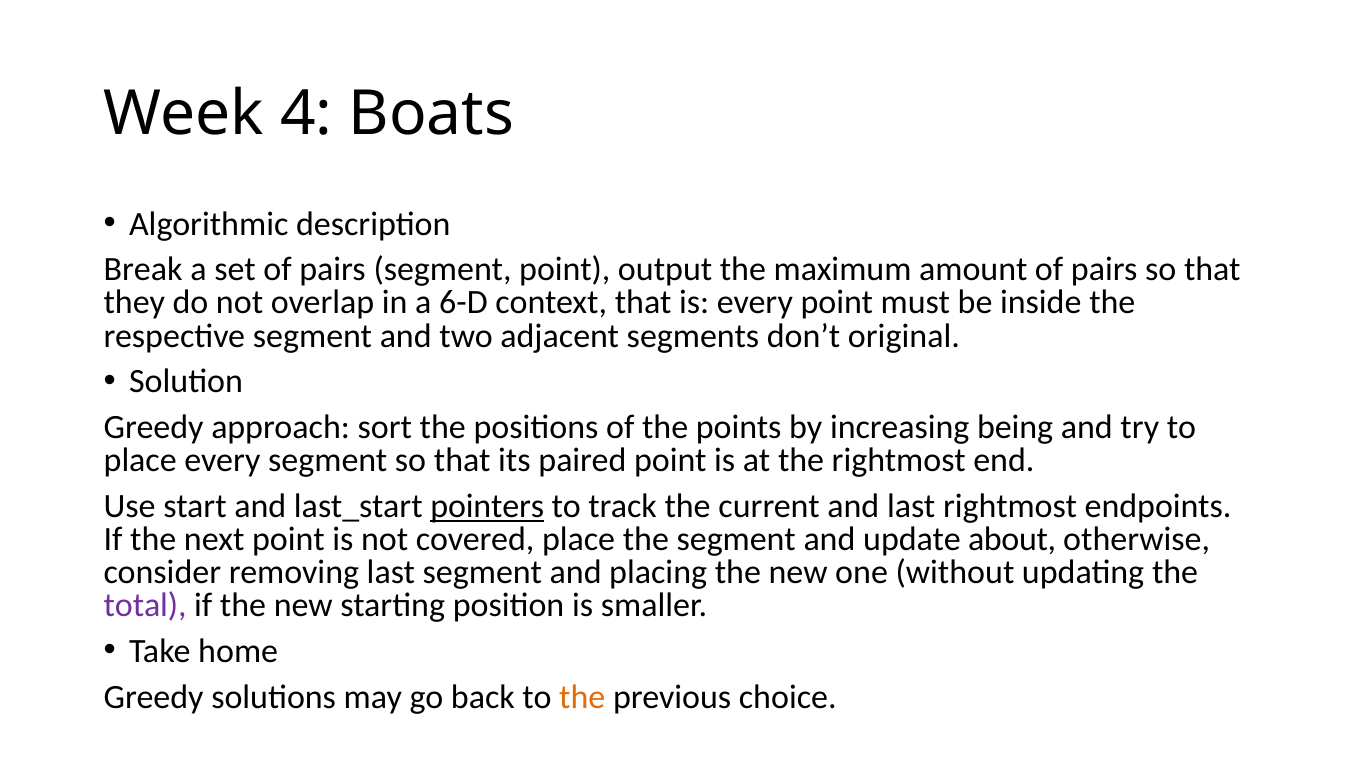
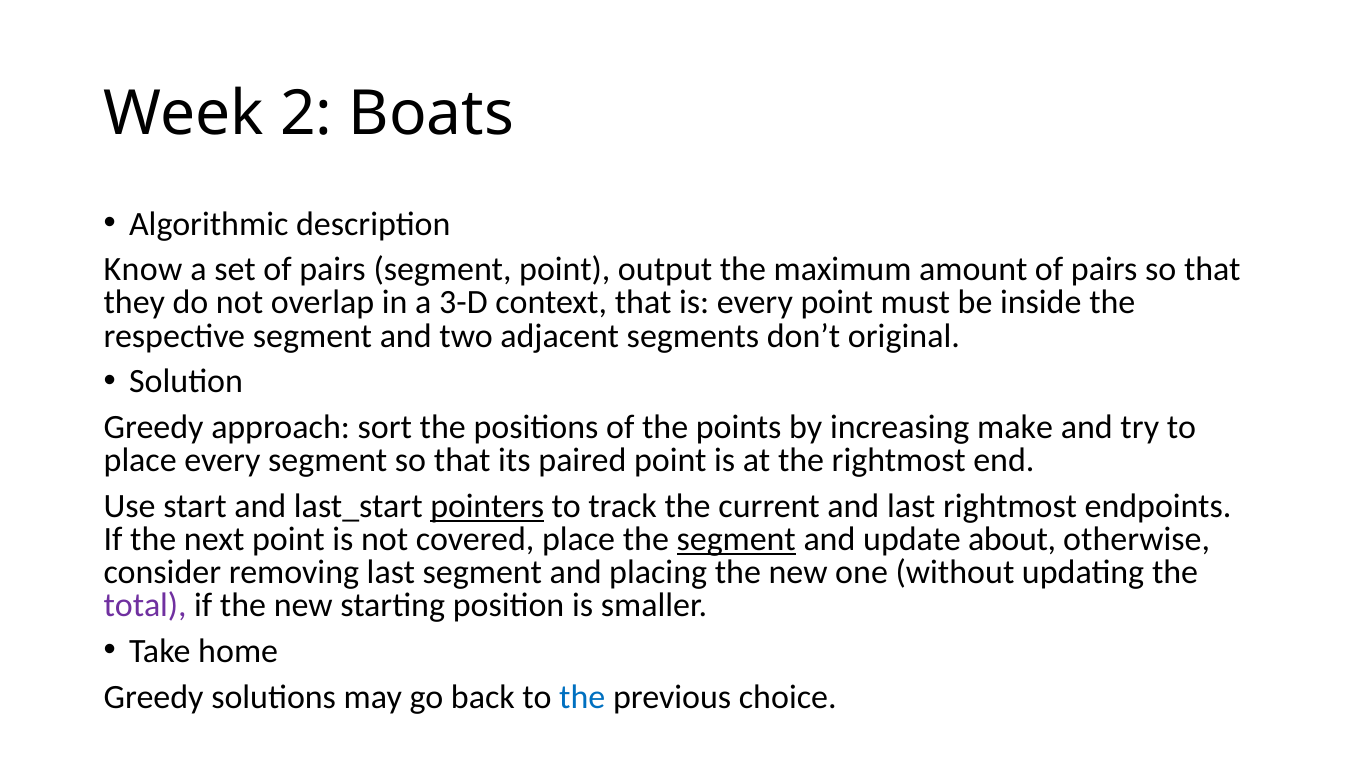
4: 4 -> 2
Break: Break -> Know
6-D: 6-D -> 3-D
being: being -> make
segment at (736, 539) underline: none -> present
the at (582, 697) colour: orange -> blue
